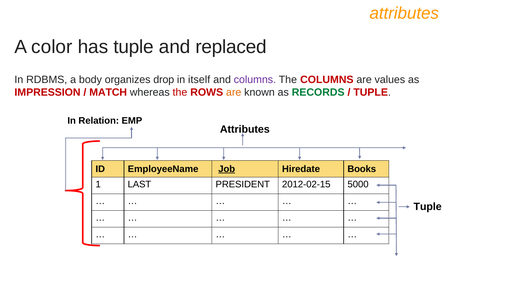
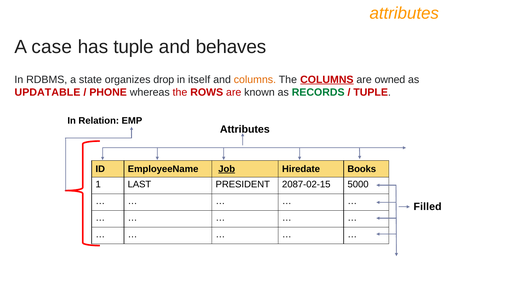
color: color -> case
replaced: replaced -> behaves
body: body -> state
columns at (255, 80) colour: purple -> orange
COLUMNS at (327, 80) underline: none -> present
values: values -> owned
IMPRESSION: IMPRESSION -> UPDATABLE
MATCH: MATCH -> PHONE
are at (234, 92) colour: orange -> red
2012-02-15: 2012-02-15 -> 2087-02-15
Tuple at (428, 206): Tuple -> Filled
